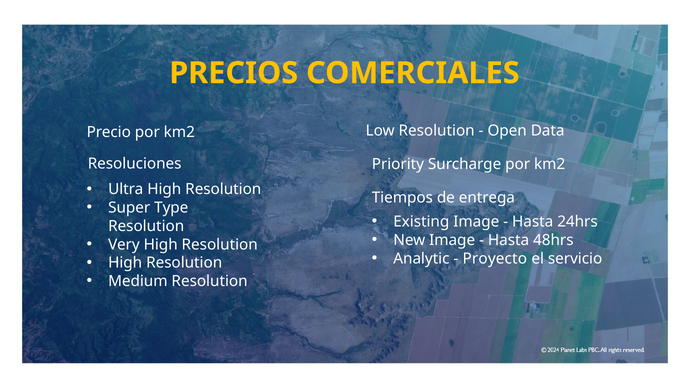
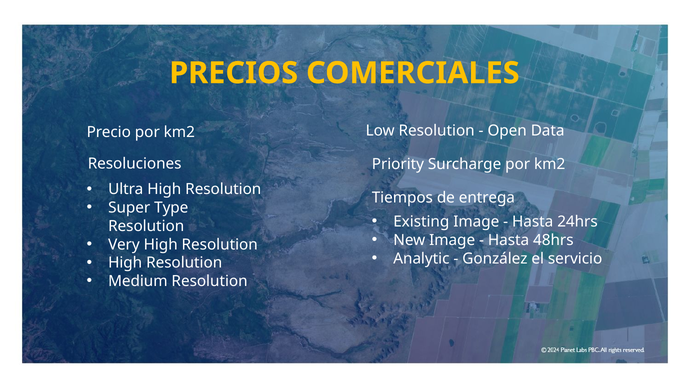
Proyecto: Proyecto -> González
